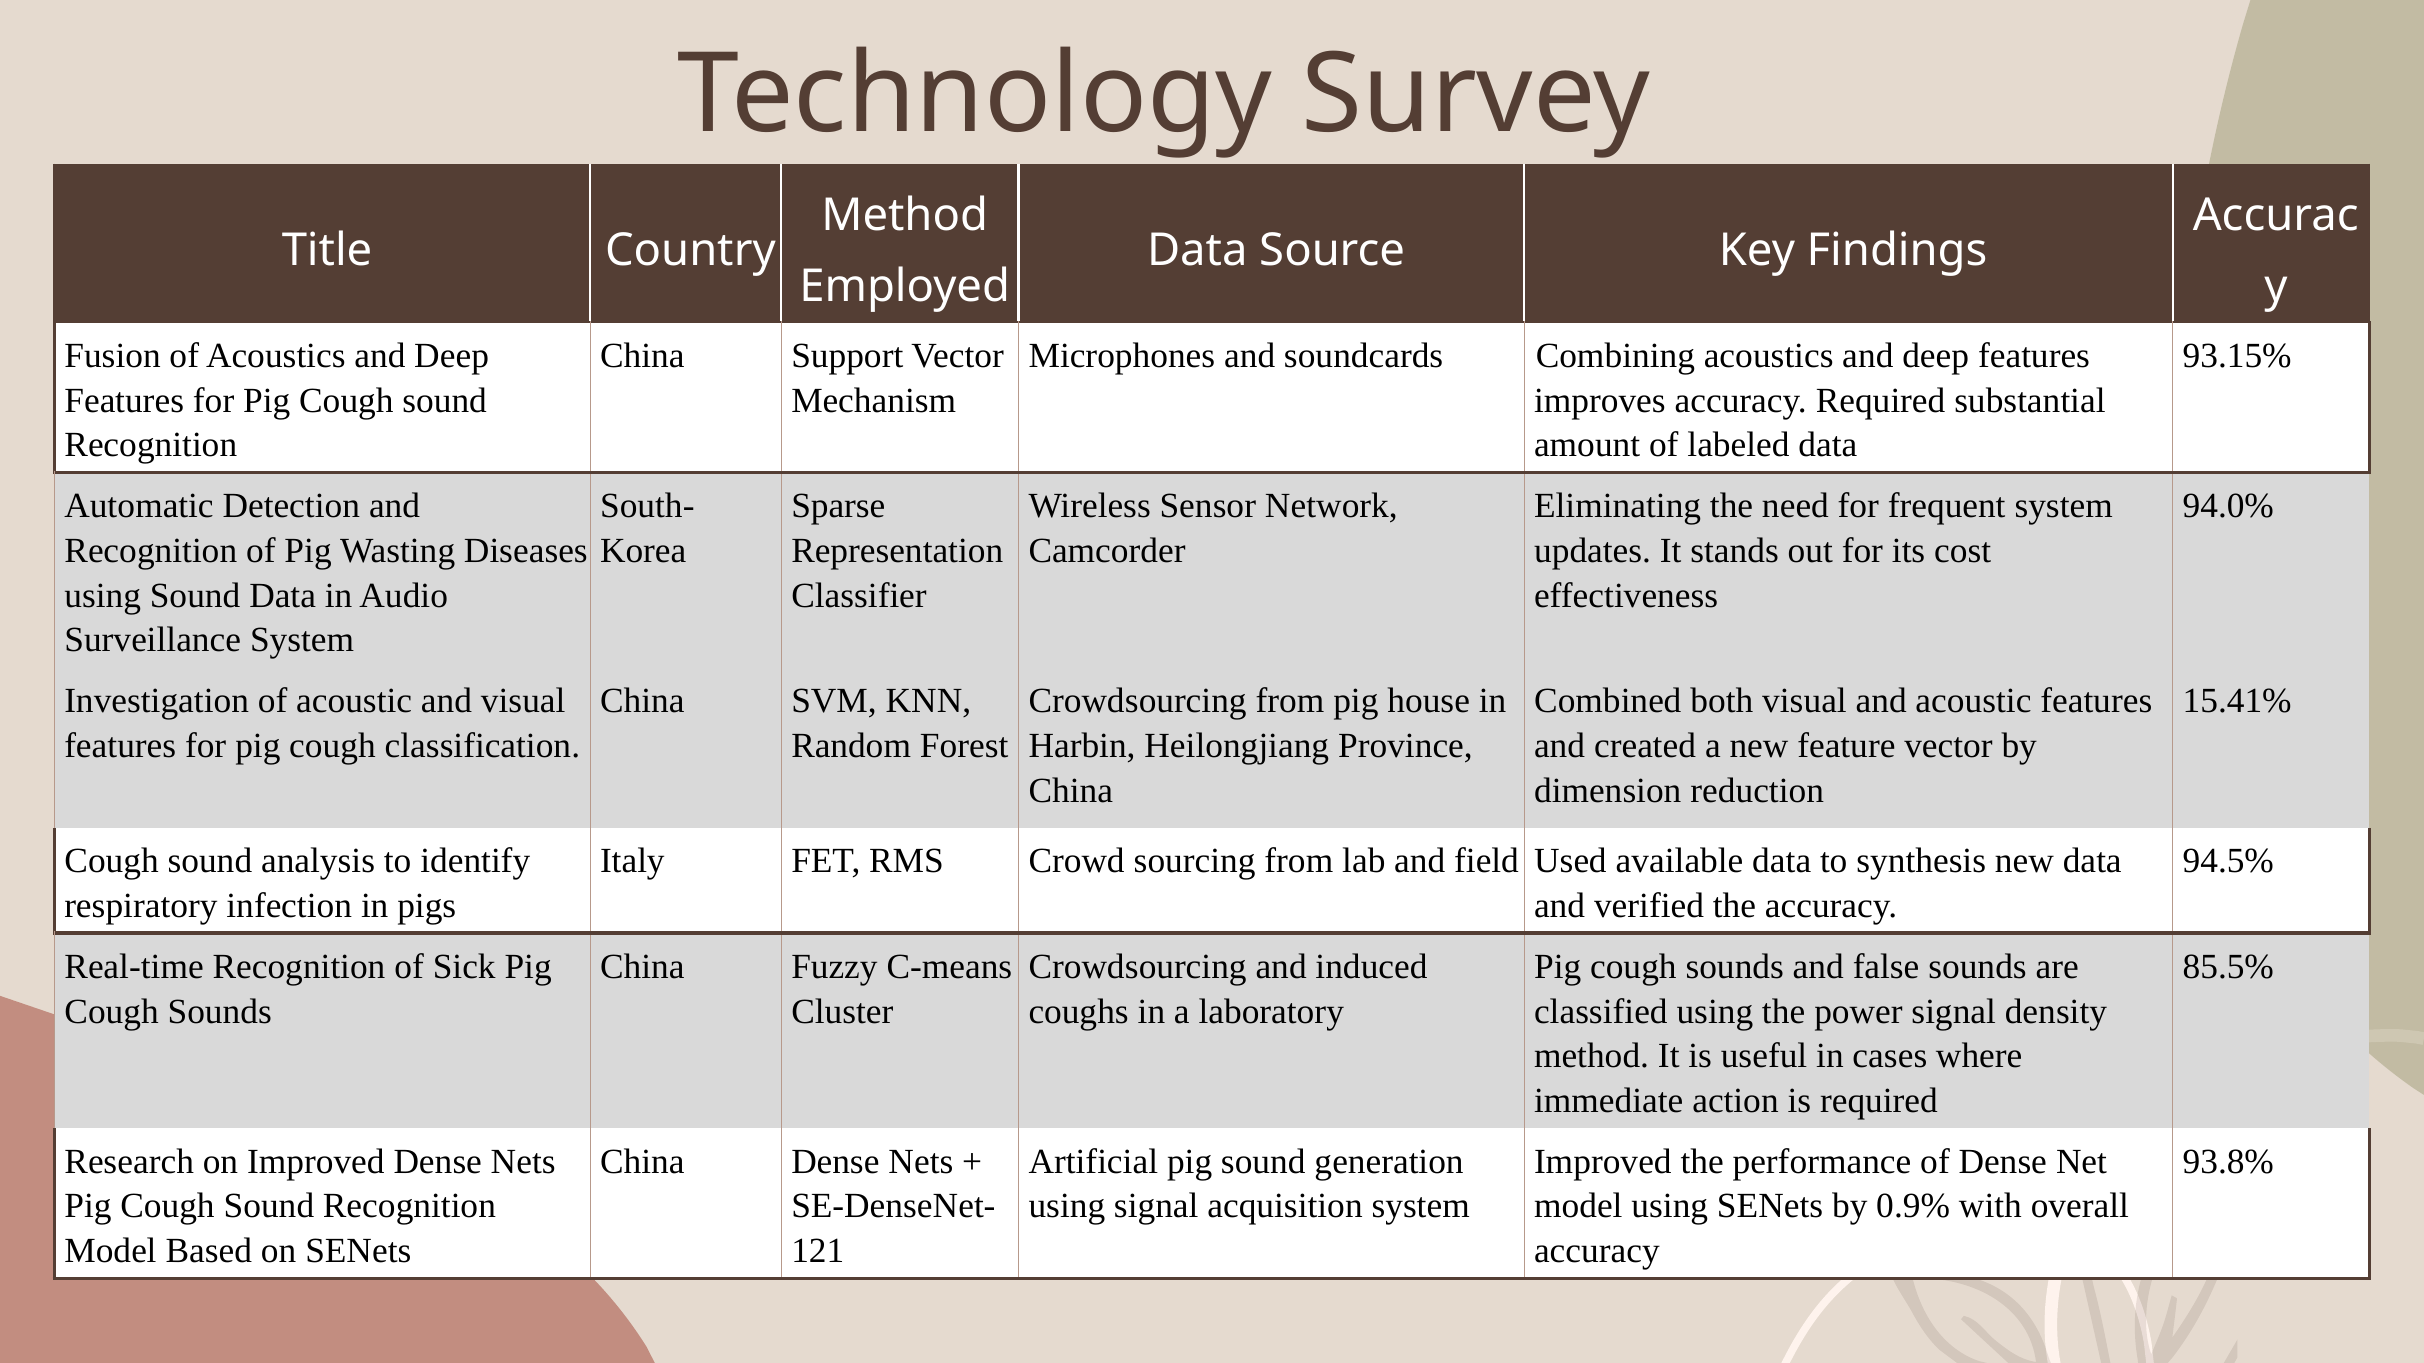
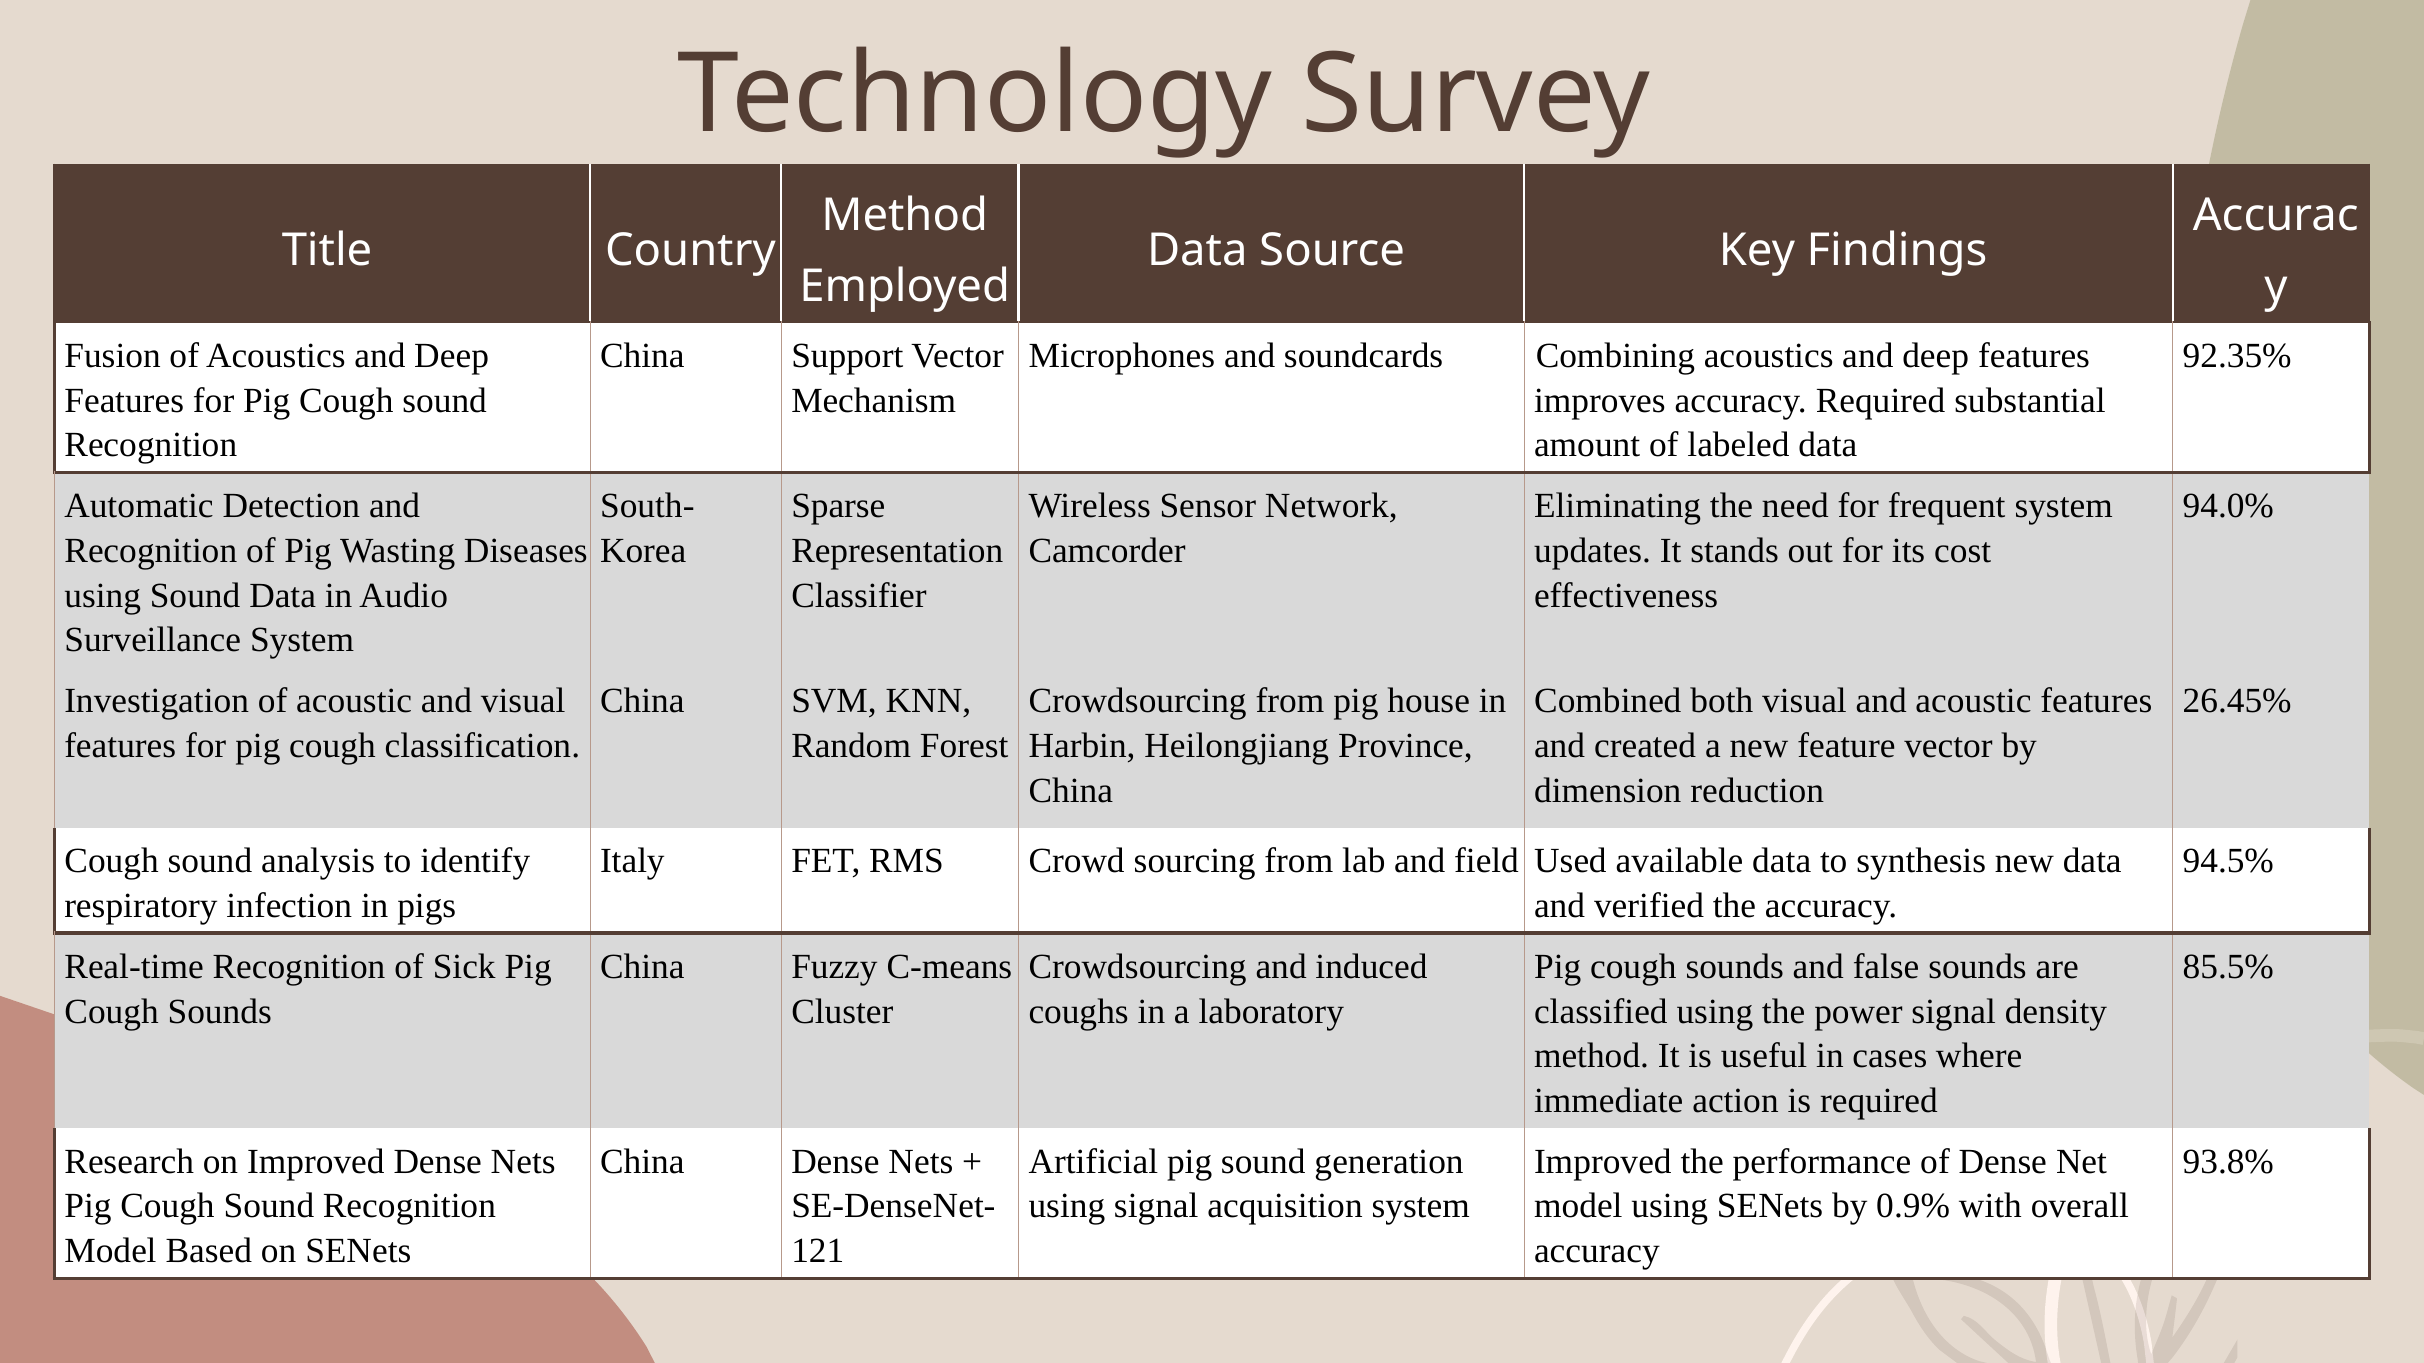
93.15%: 93.15% -> 92.35%
15.41%: 15.41% -> 26.45%
